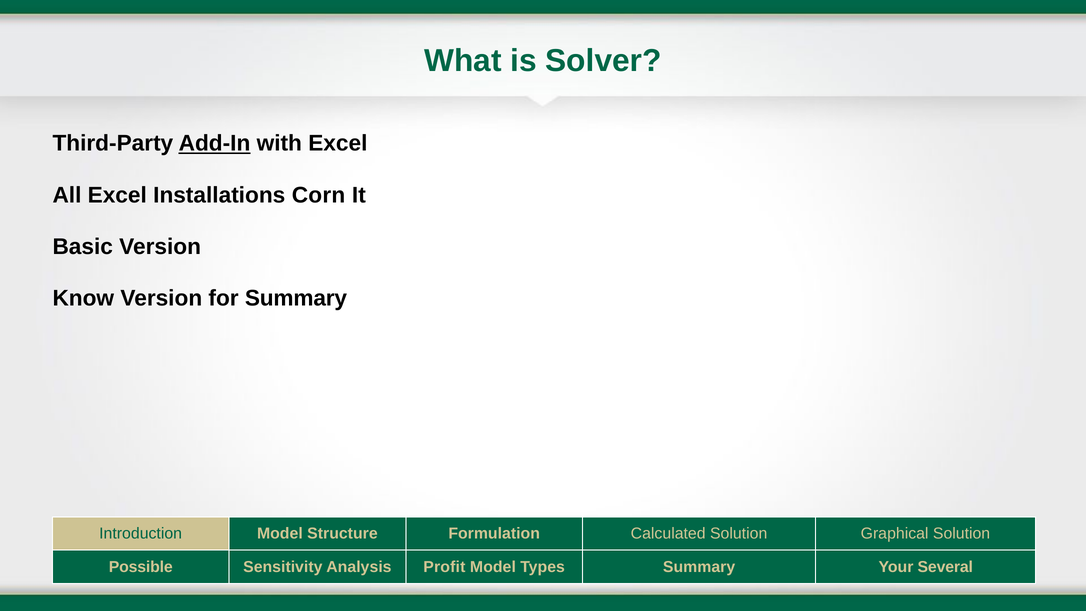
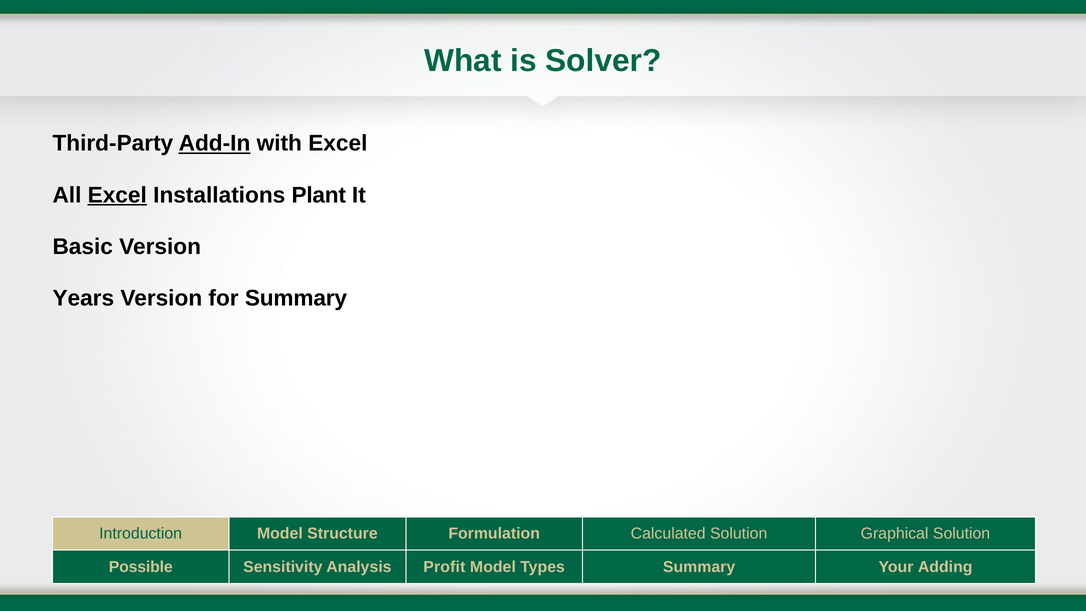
Excel at (117, 195) underline: none -> present
Corn: Corn -> Plant
Know: Know -> Years
Several: Several -> Adding
